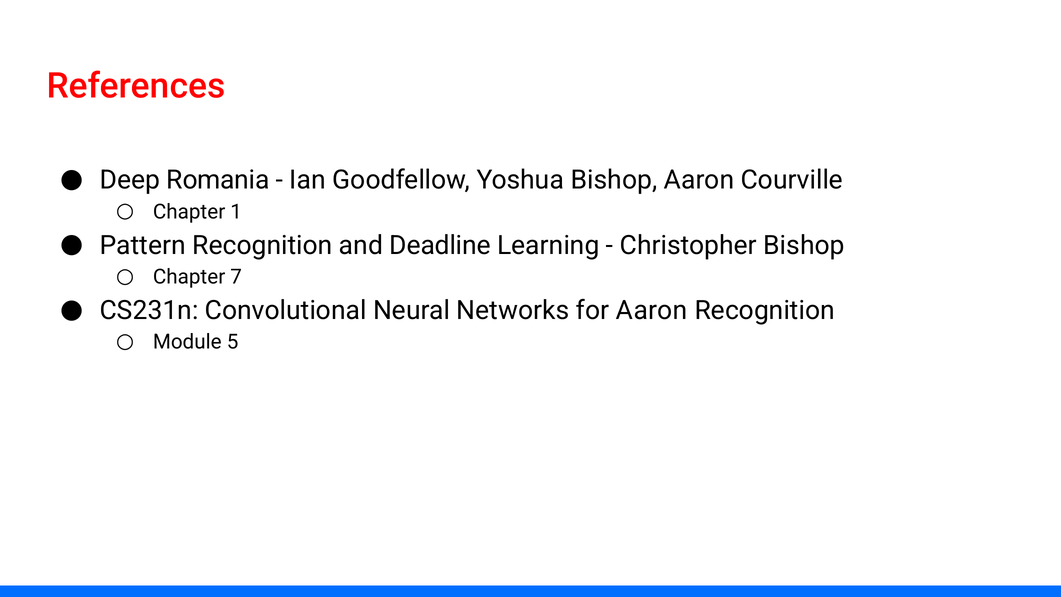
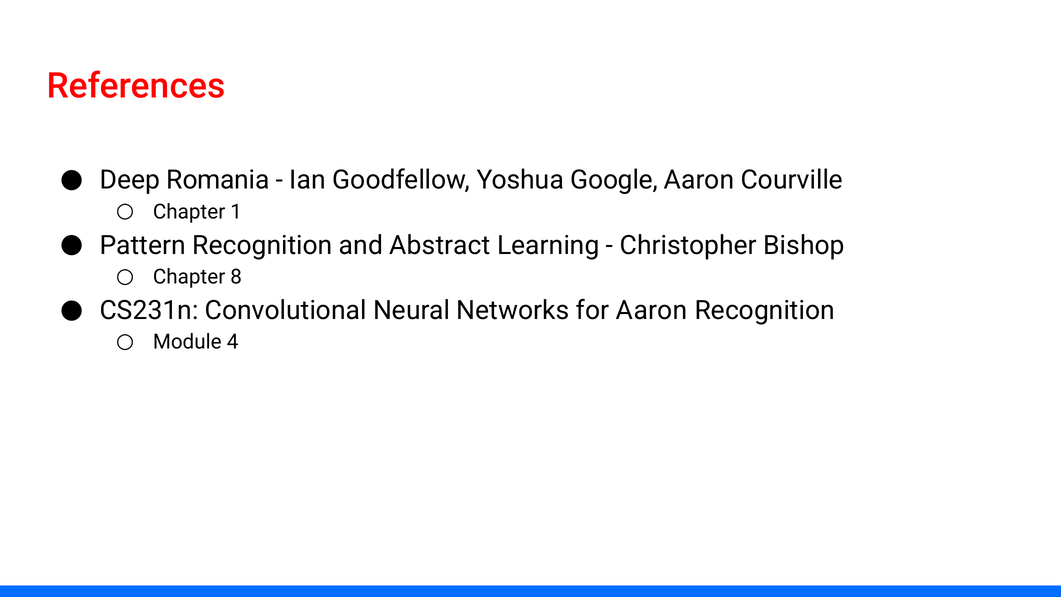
Yoshua Bishop: Bishop -> Google
Deadline: Deadline -> Abstract
7: 7 -> 8
5: 5 -> 4
